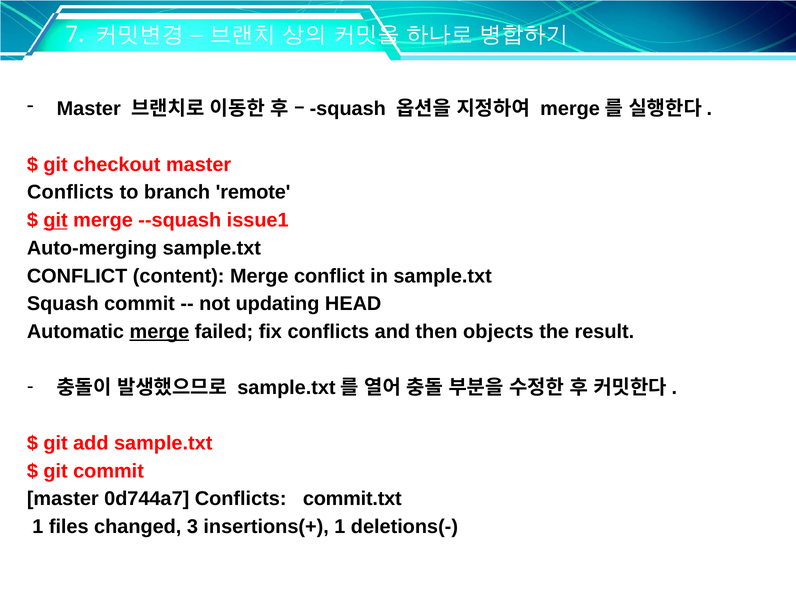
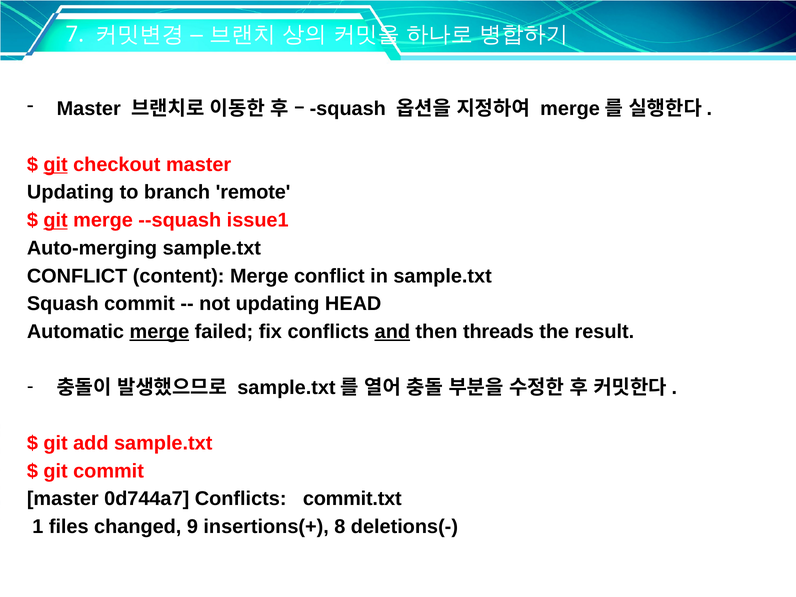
git at (56, 165) underline: none -> present
Conflicts at (70, 192): Conflicts -> Updating
and underline: none -> present
objects: objects -> threads
3: 3 -> 9
insertions(+ 1: 1 -> 8
